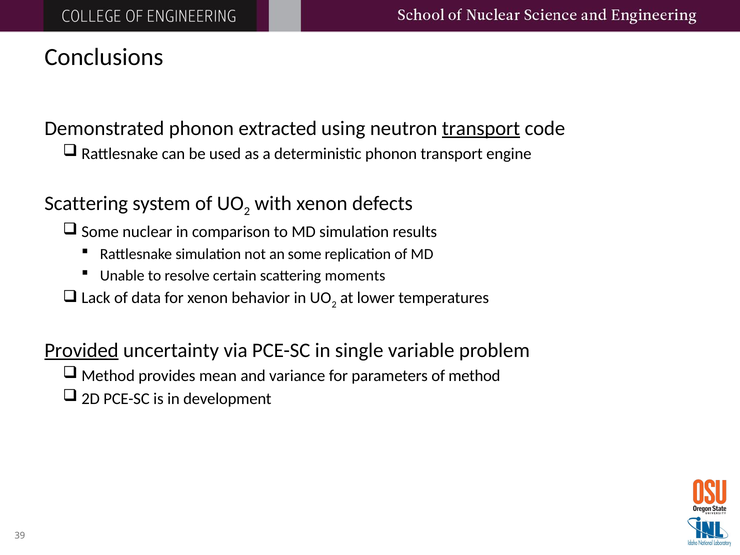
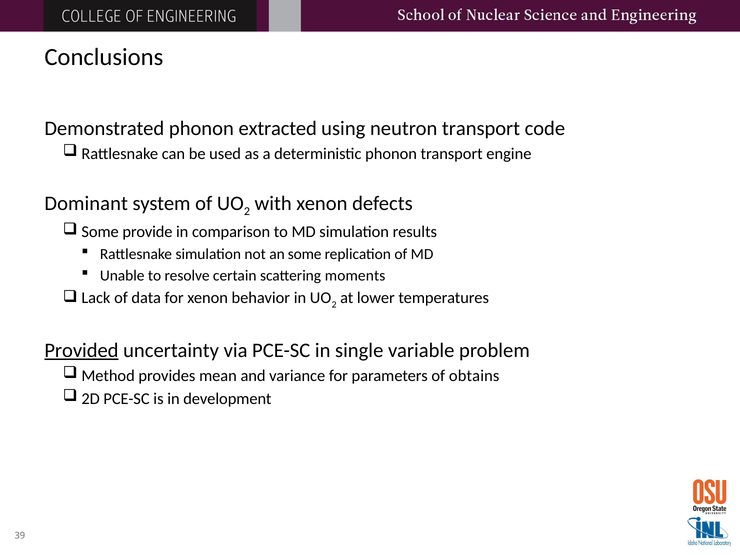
transport at (481, 128) underline: present -> none
Scattering at (86, 203): Scattering -> Dominant
nuclear: nuclear -> provide
method: method -> obtains
